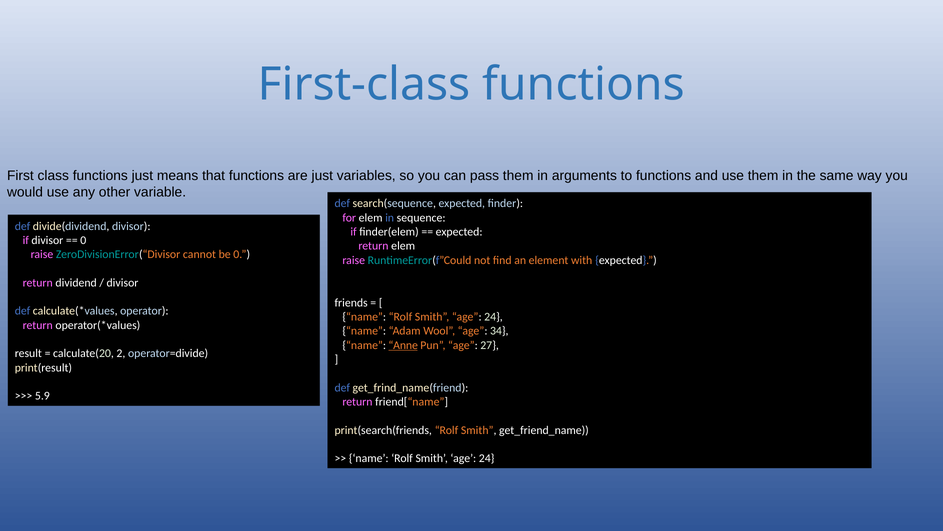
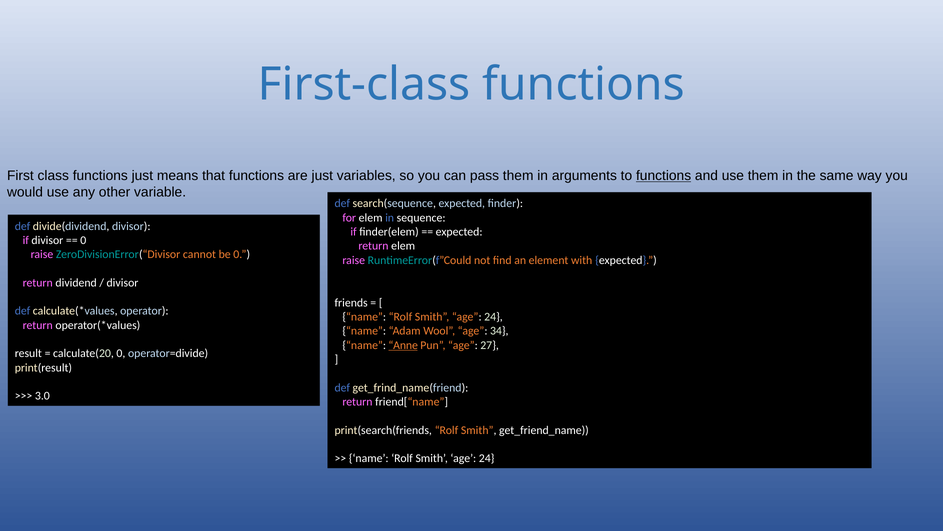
functions at (664, 176) underline: none -> present
calculate(20 2: 2 -> 0
5.9: 5.9 -> 3.0
